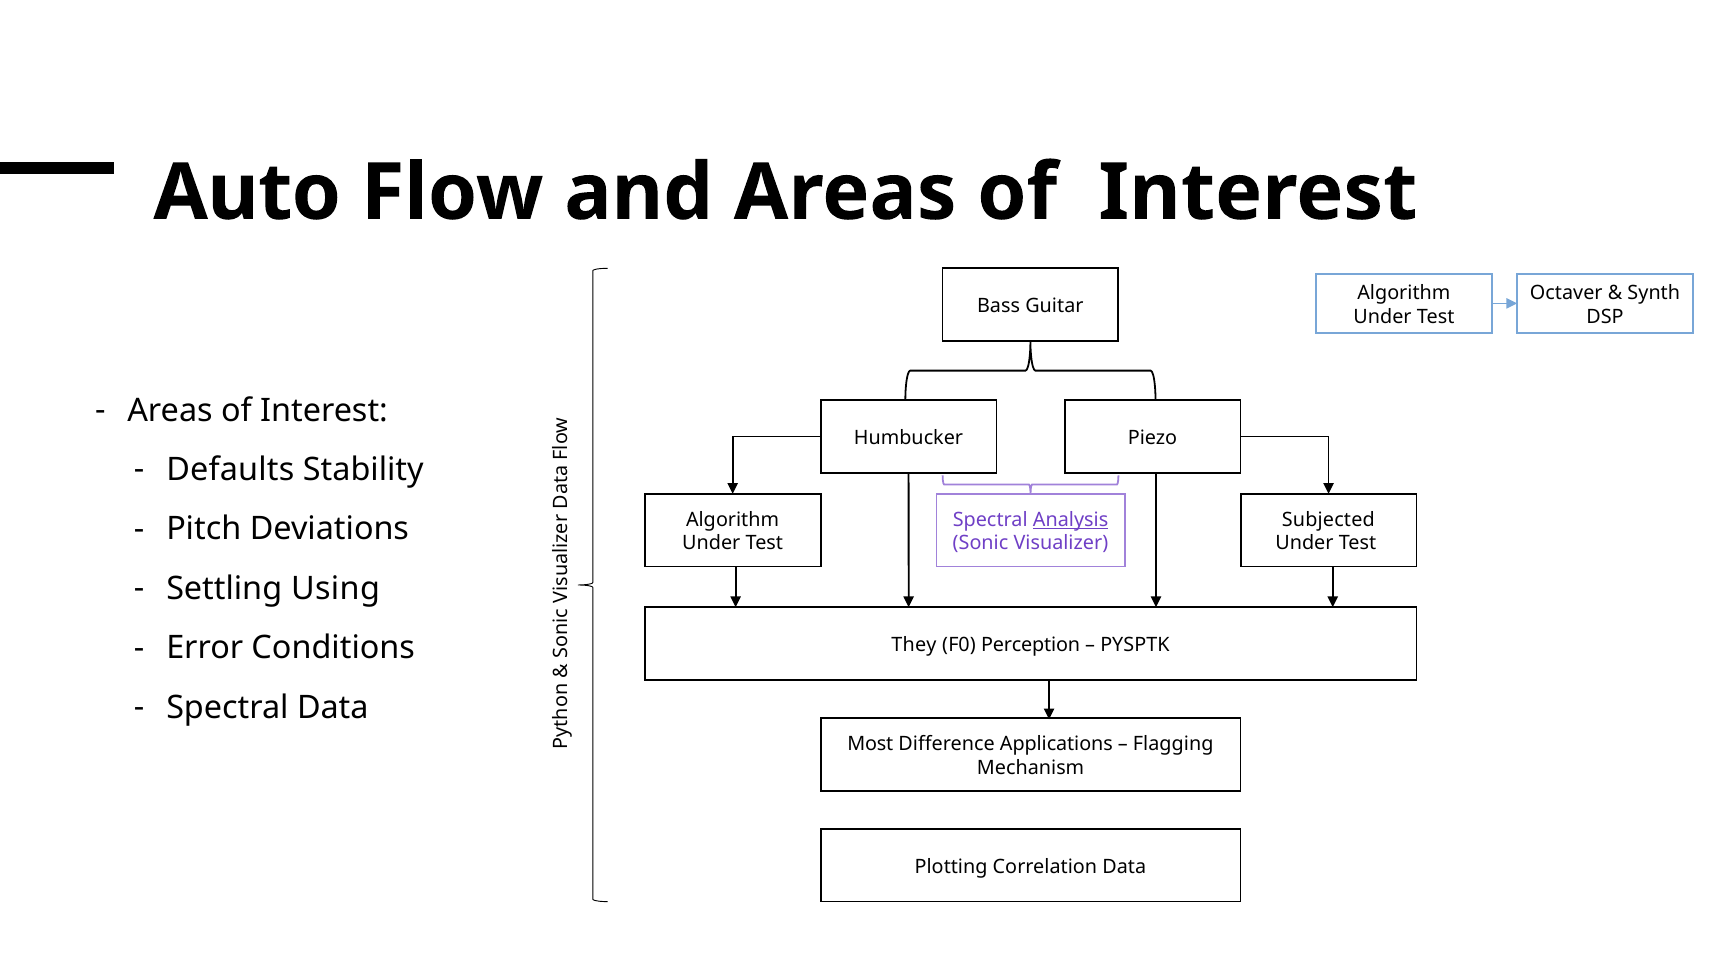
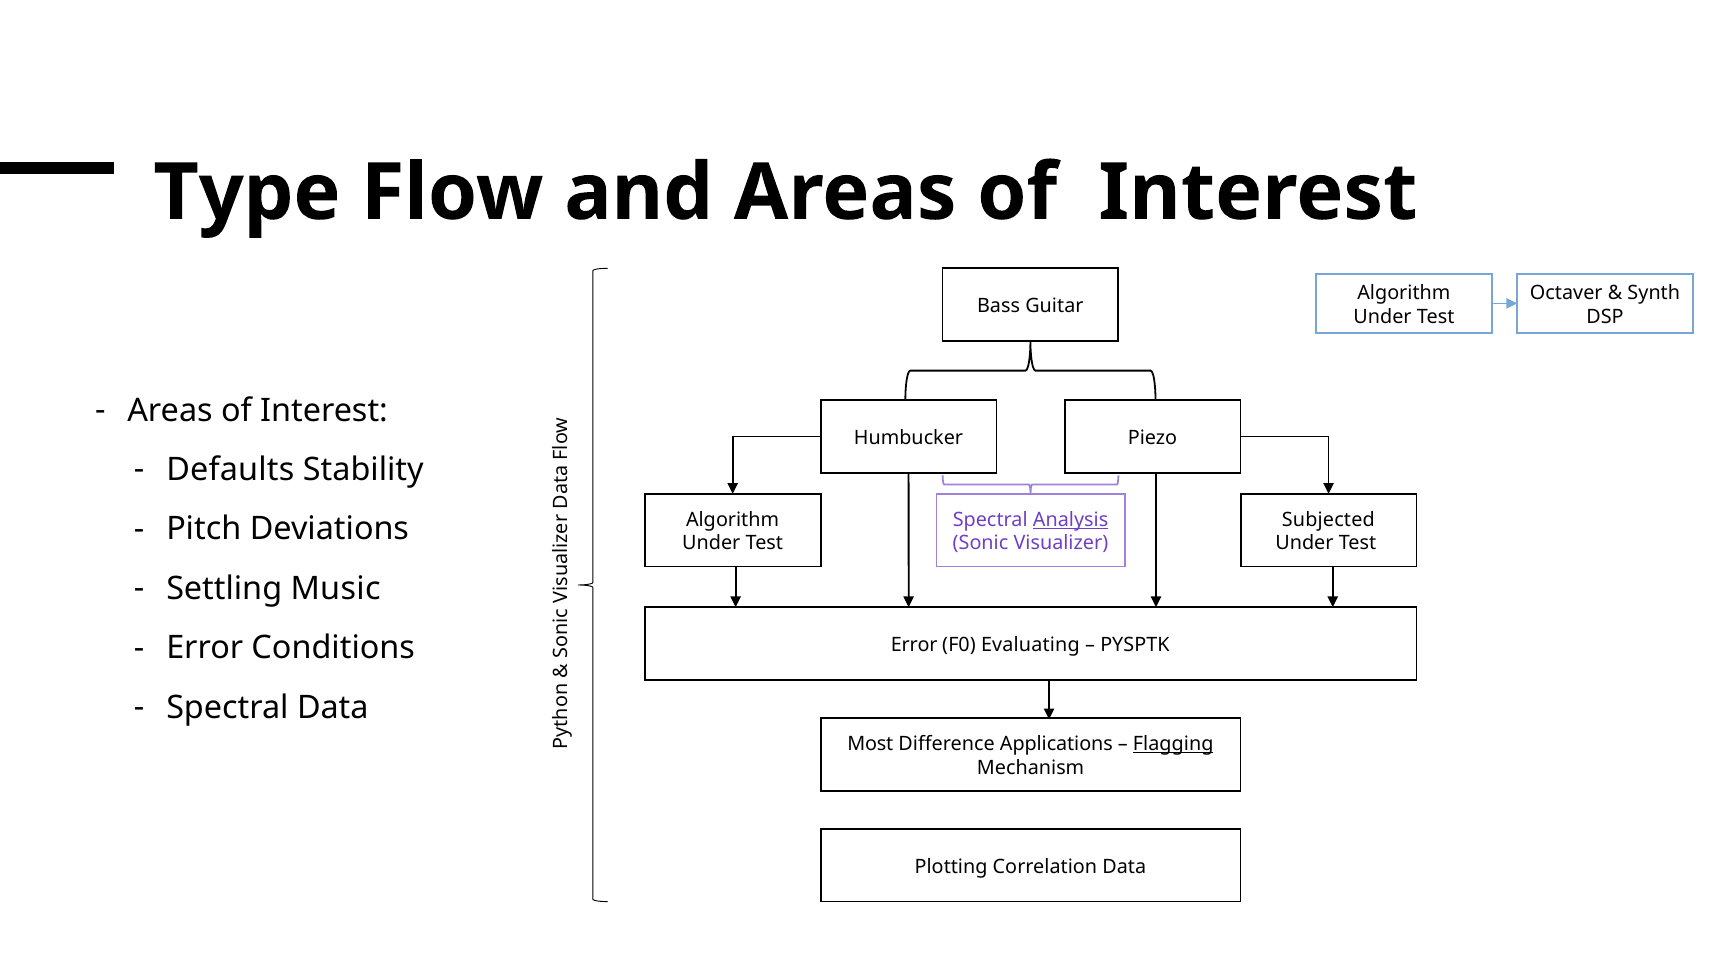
Auto: Auto -> Type
Using: Using -> Music
They at (914, 645): They -> Error
Perception: Perception -> Evaluating
Flagging underline: none -> present
